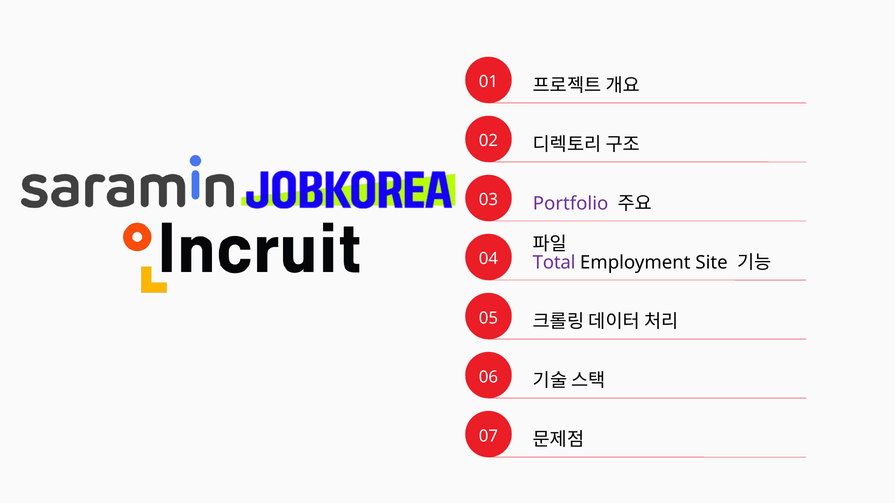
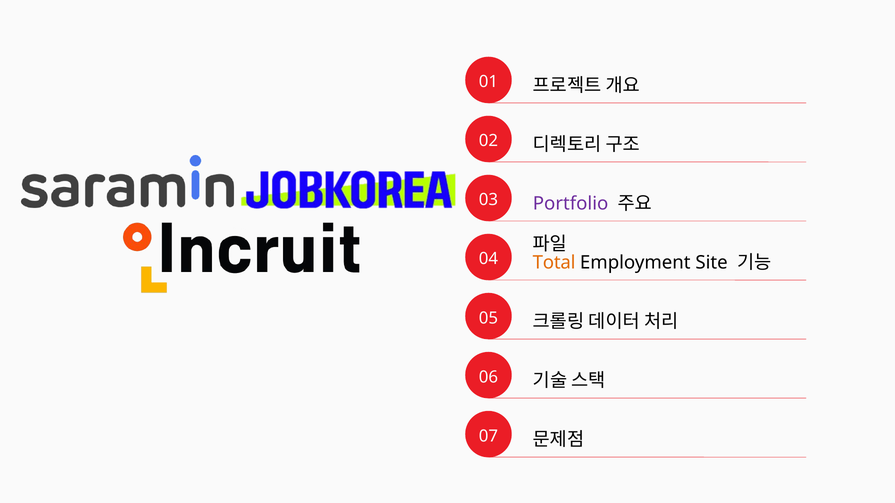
Total colour: purple -> orange
